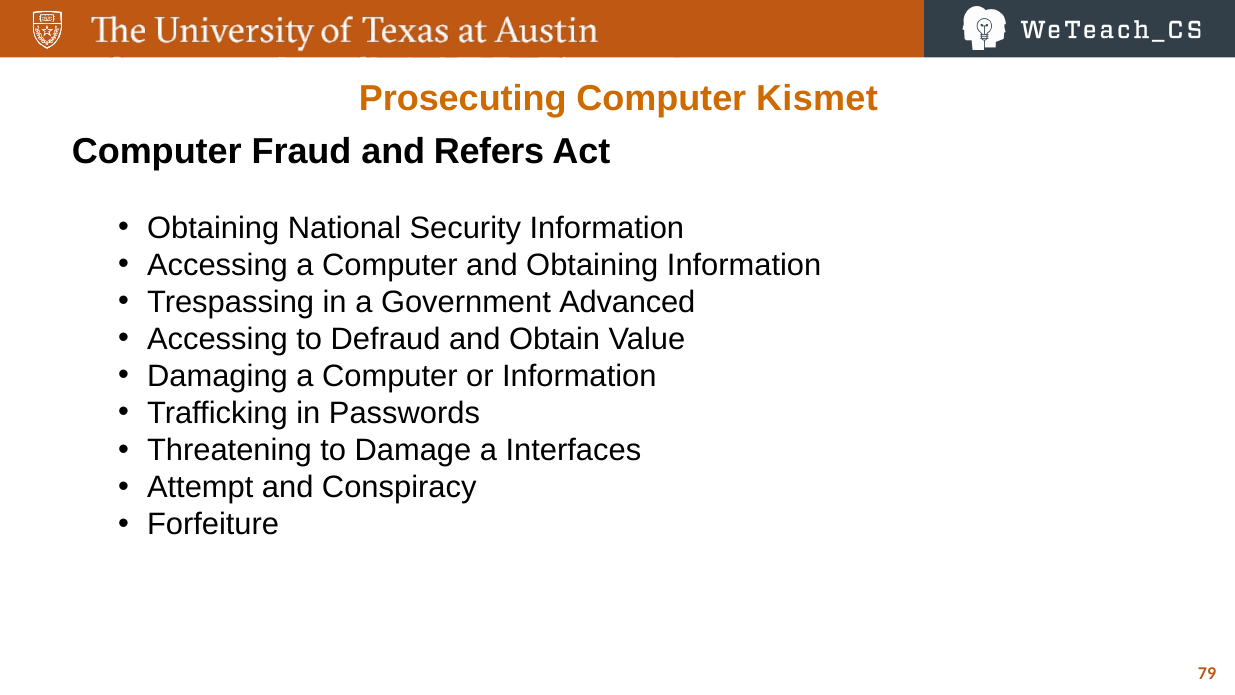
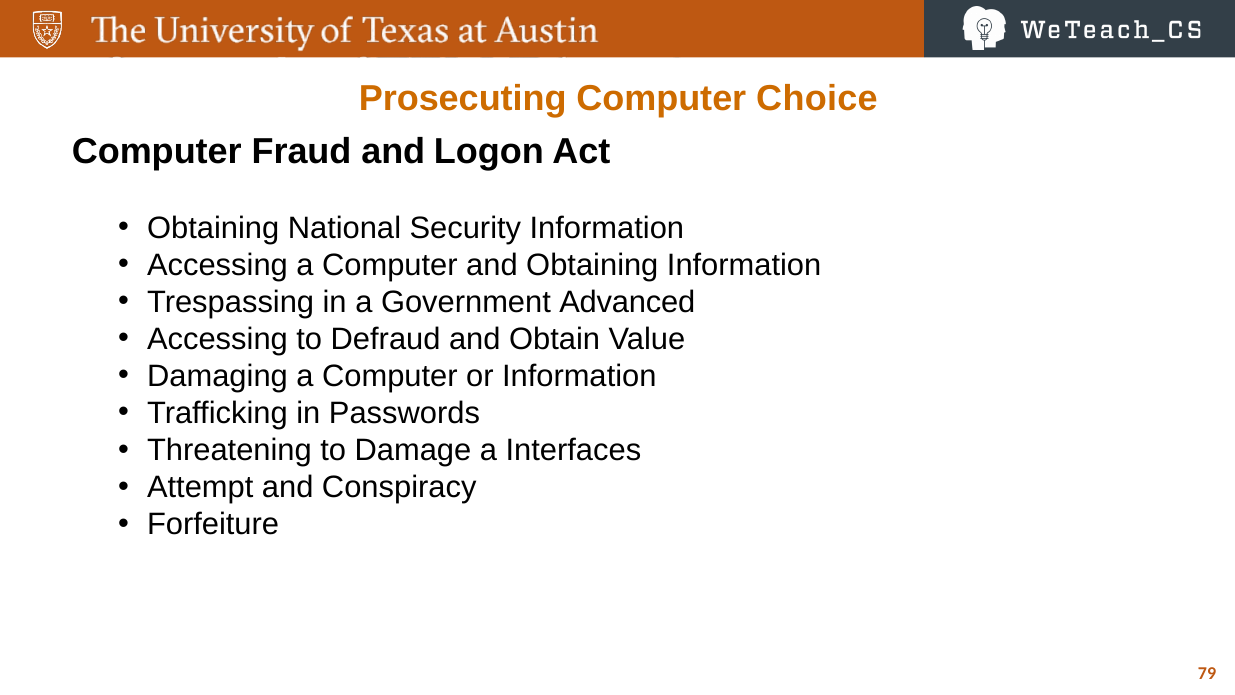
Kismet: Kismet -> Choice
Refers: Refers -> Logon
